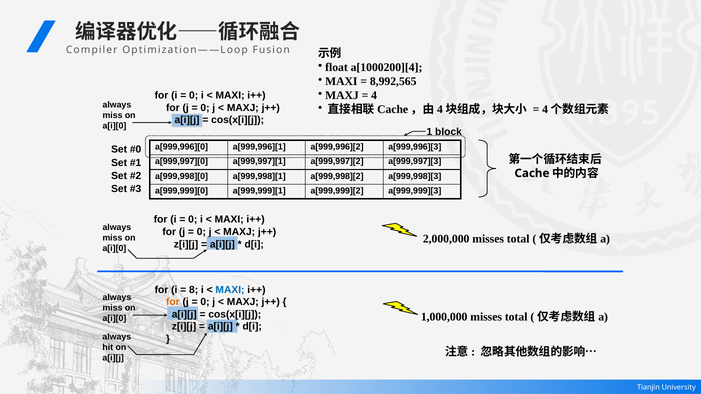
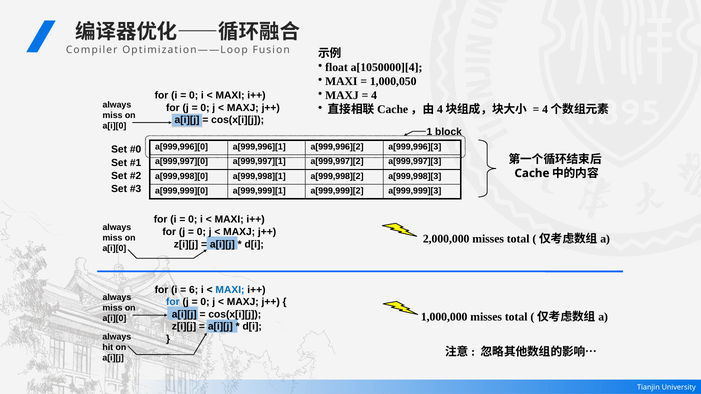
a[1000200][4: a[1000200][4 -> a[1050000][4
8,992,565: 8,992,565 -> 1,000,050
8: 8 -> 6
for at (173, 302) colour: orange -> blue
